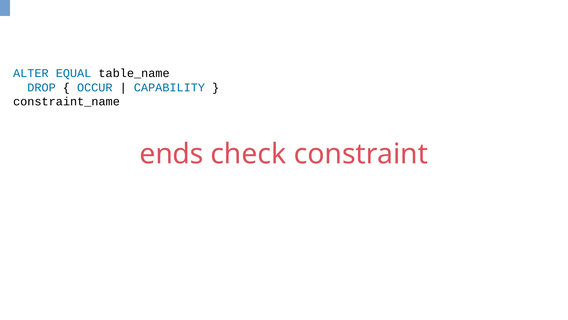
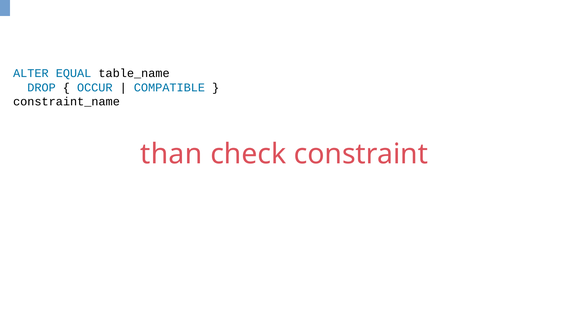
CAPABILITY: CAPABILITY -> COMPATIBLE
ends: ends -> than
